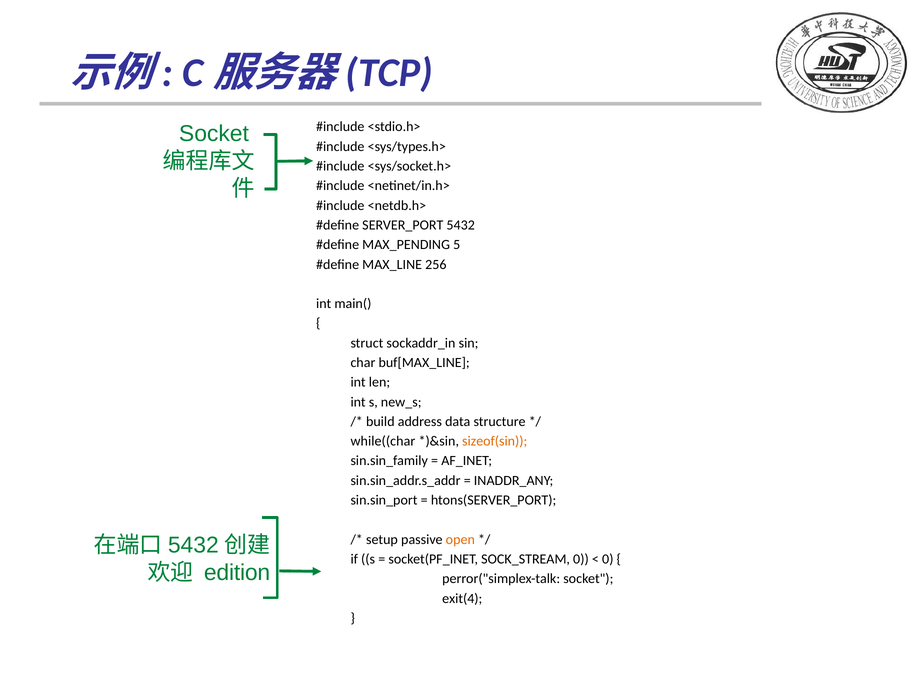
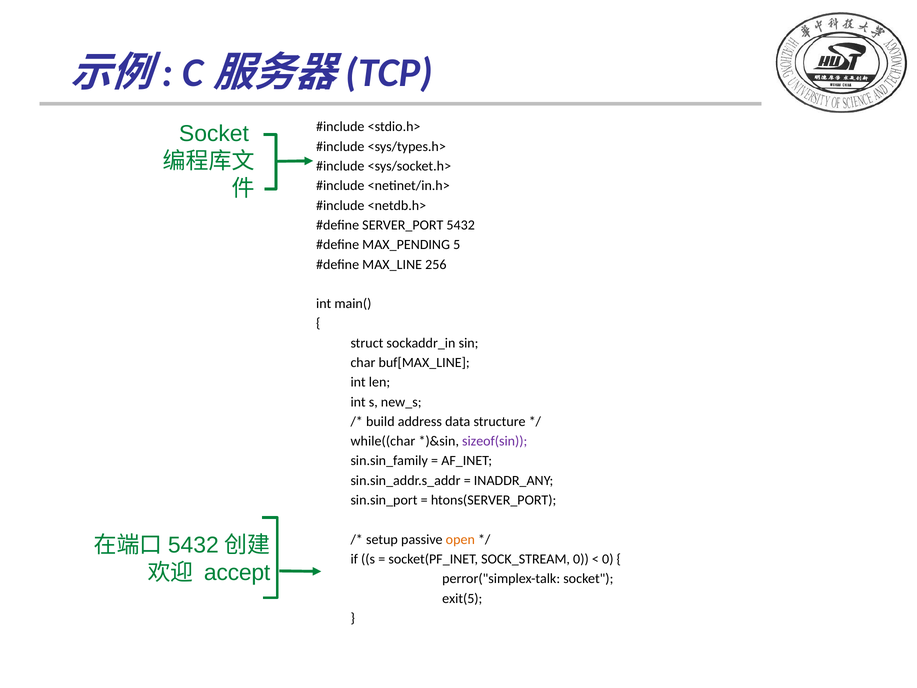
sizeof(sin colour: orange -> purple
edition: edition -> accept
exit(4: exit(4 -> exit(5
